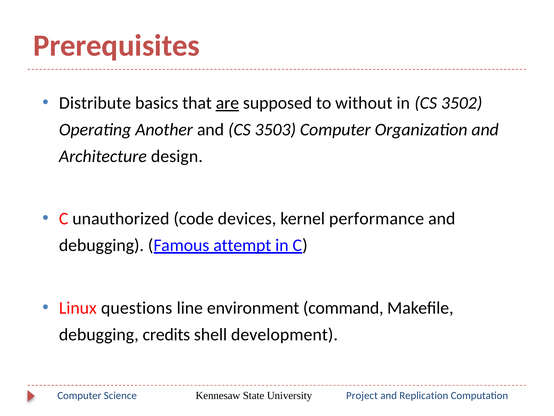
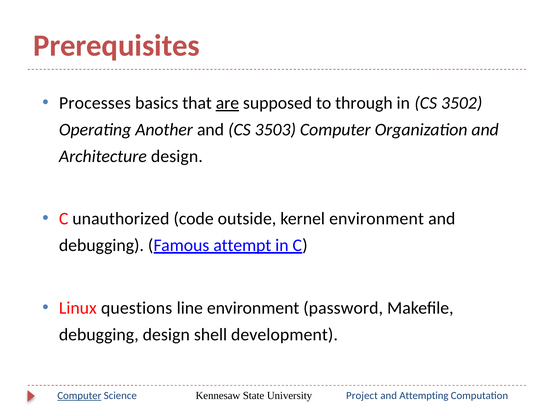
Distribute: Distribute -> Processes
without: without -> through
devices: devices -> outside
kernel performance: performance -> environment
command: command -> password
debugging credits: credits -> design
Computer at (79, 395) underline: none -> present
Replication: Replication -> Attempting
